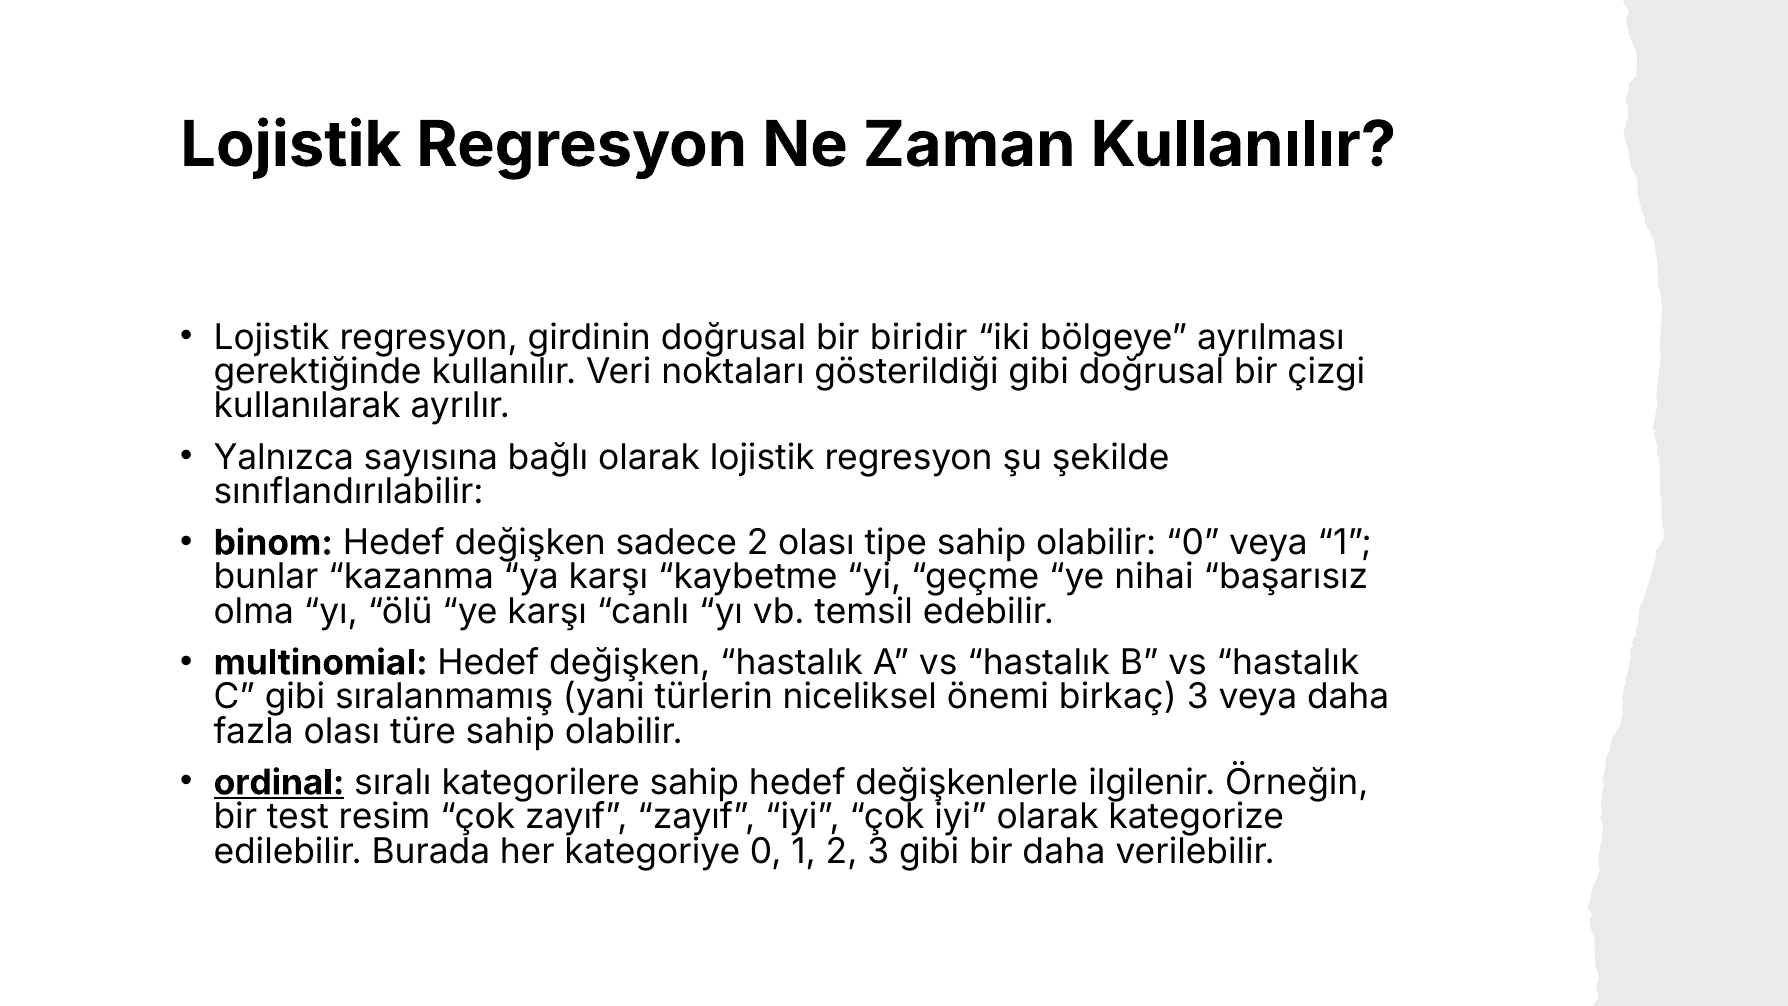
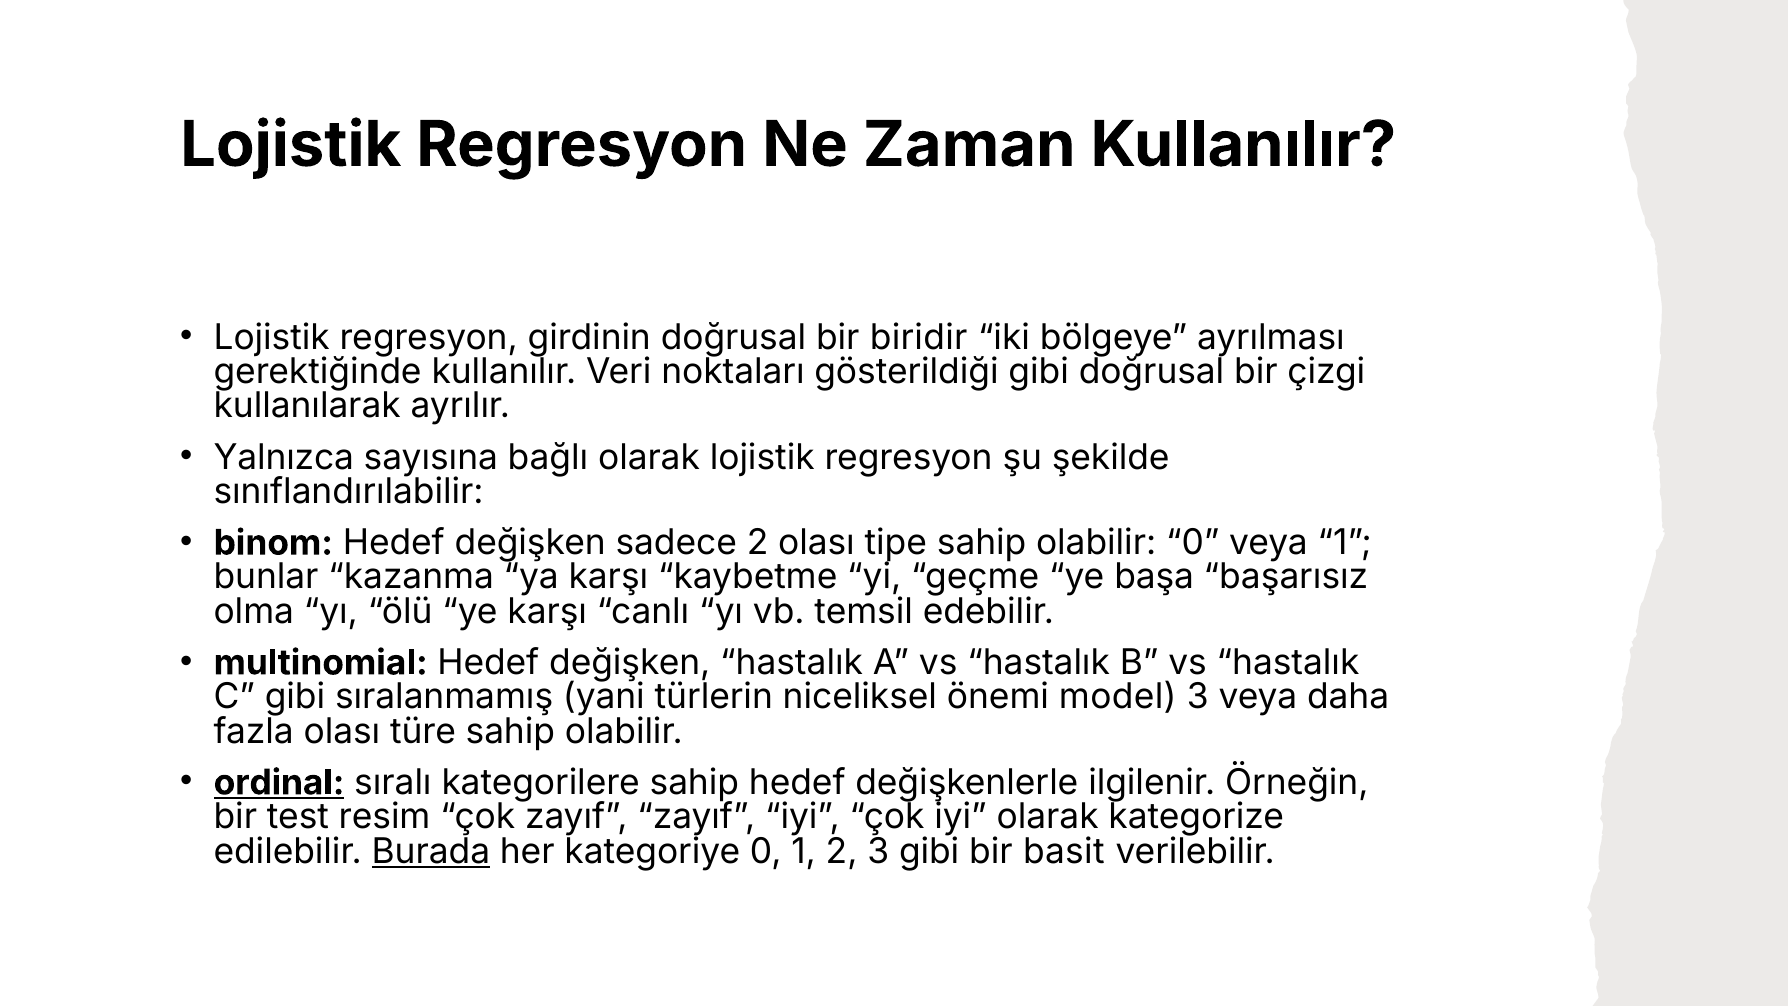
nihai: nihai -> başa
birkaç: birkaç -> model
Burada underline: none -> present
bir daha: daha -> basit
